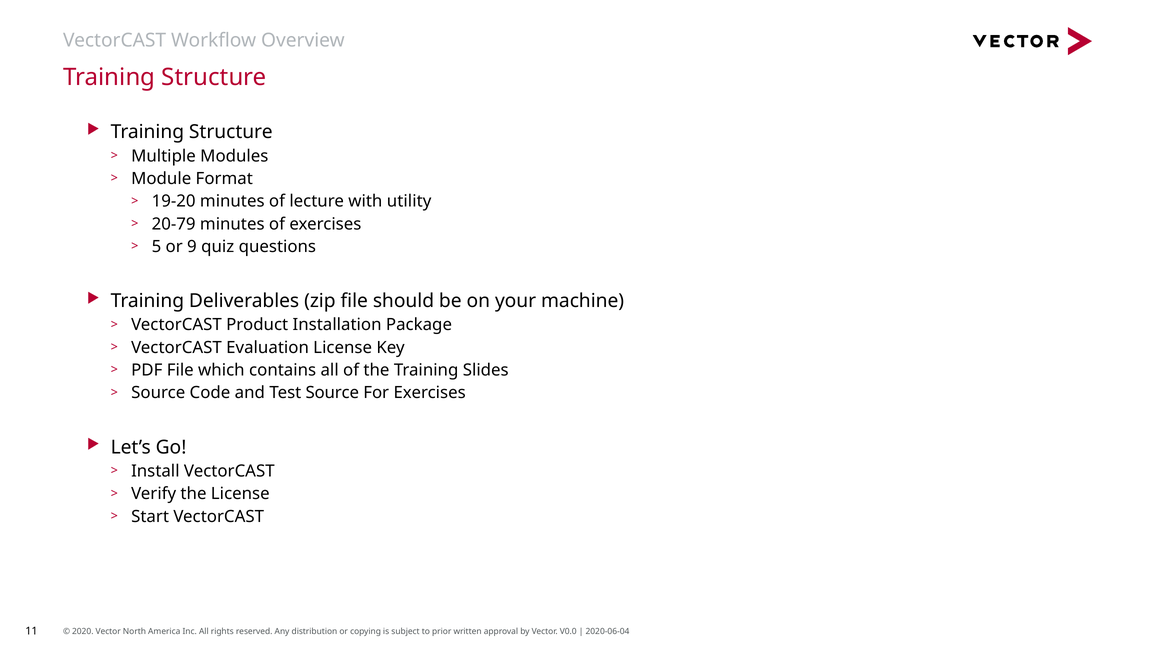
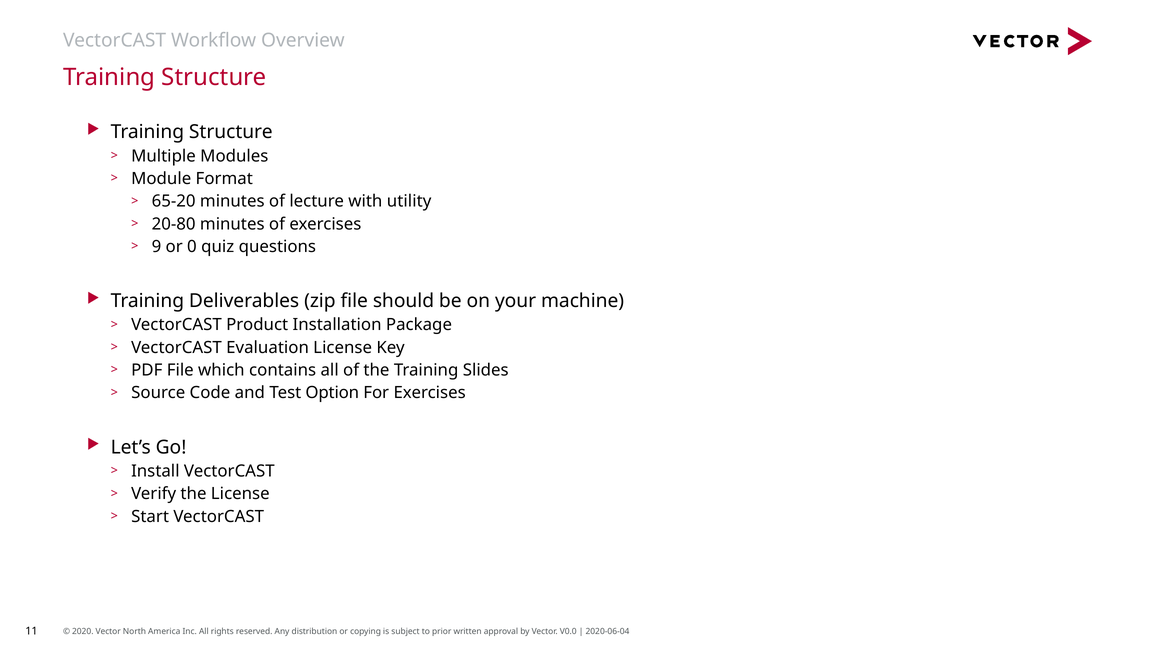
19-20: 19-20 -> 65-20
20-79: 20-79 -> 20-80
5: 5 -> 9
9: 9 -> 0
Test Source: Source -> Option
